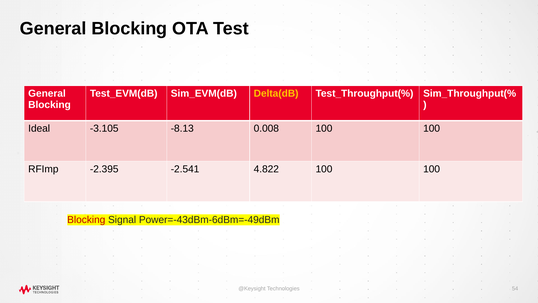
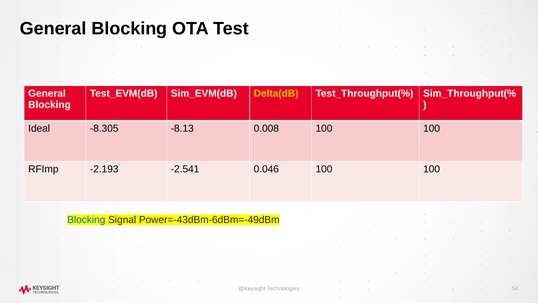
-3.105: -3.105 -> -8.305
-2.395: -2.395 -> -2.193
4.822: 4.822 -> 0.046
Blocking at (86, 220) colour: red -> blue
